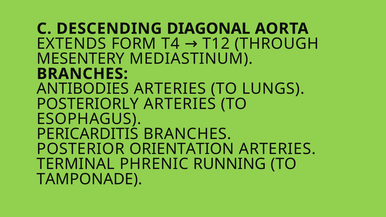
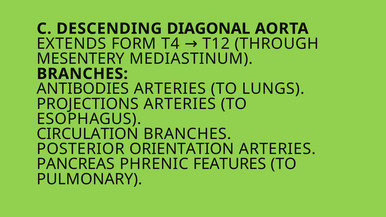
POSTERIORLY: POSTERIORLY -> PROJECTIONS
PERICARDITIS: PERICARDITIS -> CIRCULATION
TERMINAL: TERMINAL -> PANCREAS
RUNNING: RUNNING -> FEATURES
TAMPONADE: TAMPONADE -> PULMONARY
